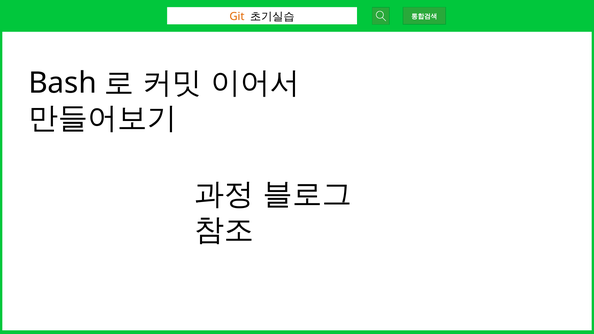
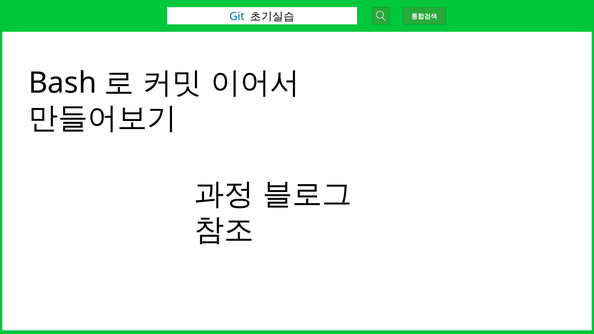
Git colour: orange -> blue
